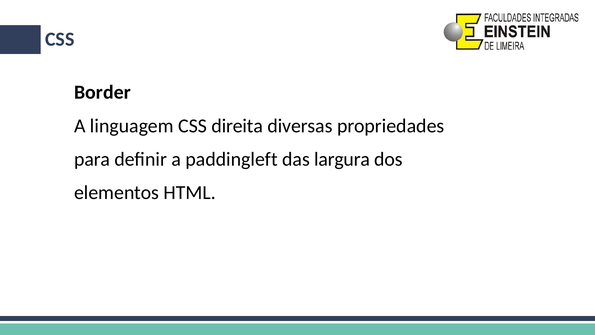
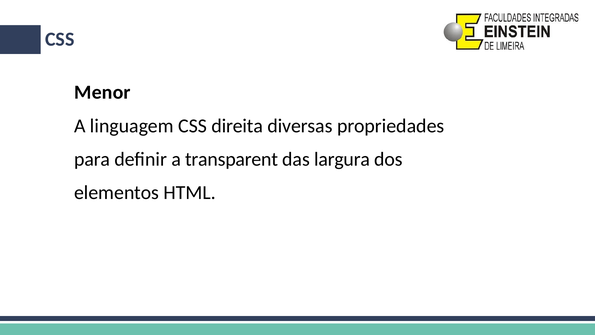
Border: Border -> Menor
paddingleft: paddingleft -> transparent
